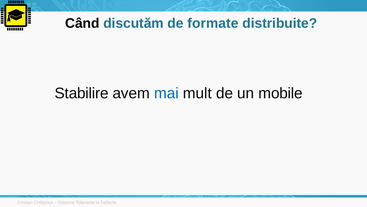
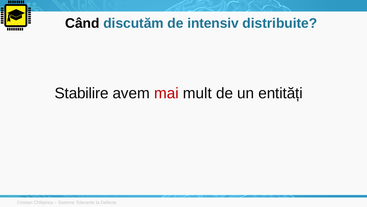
formate: formate -> intensiv
mai colour: blue -> red
mobile: mobile -> entități
